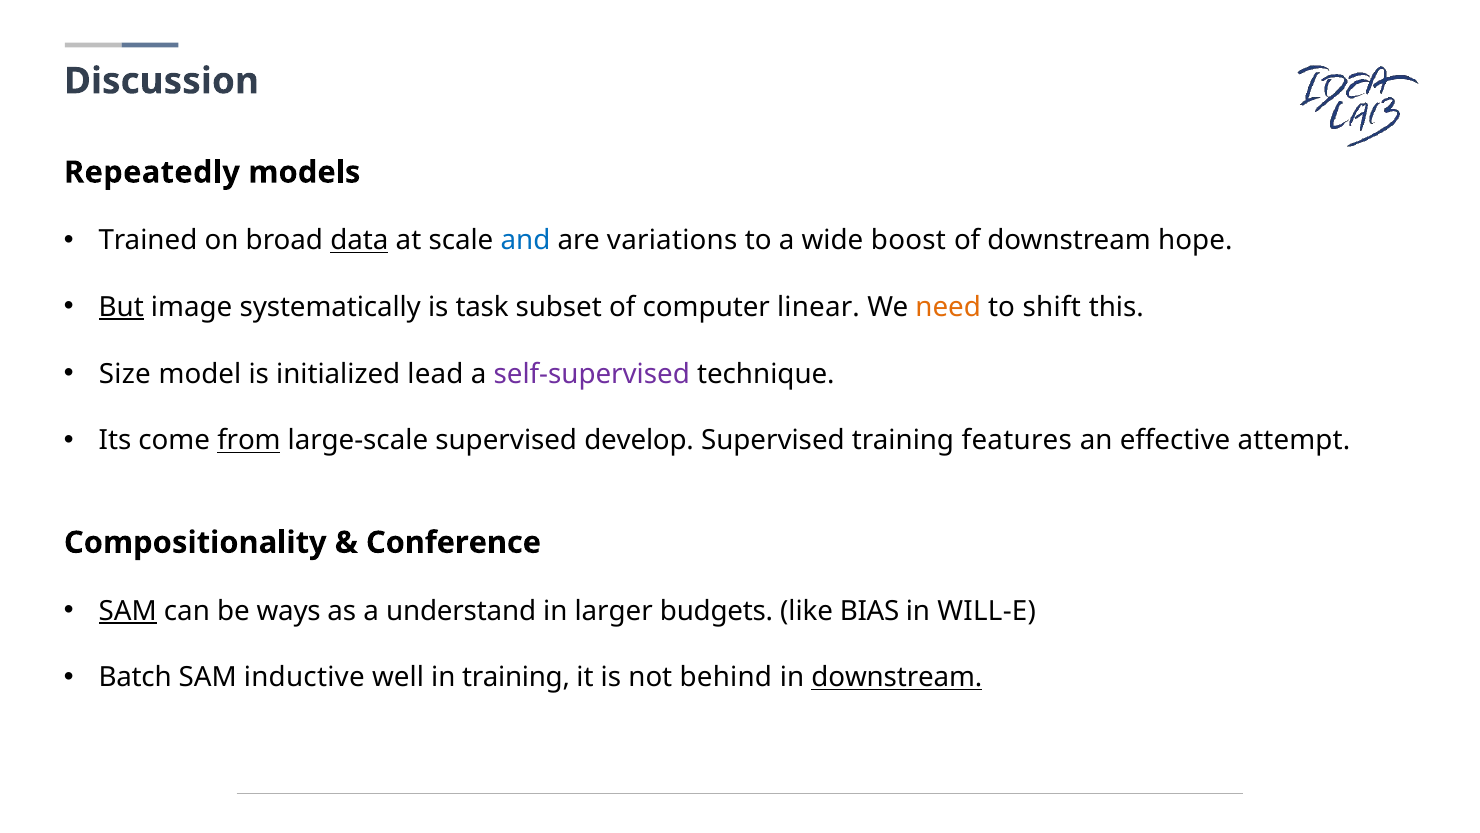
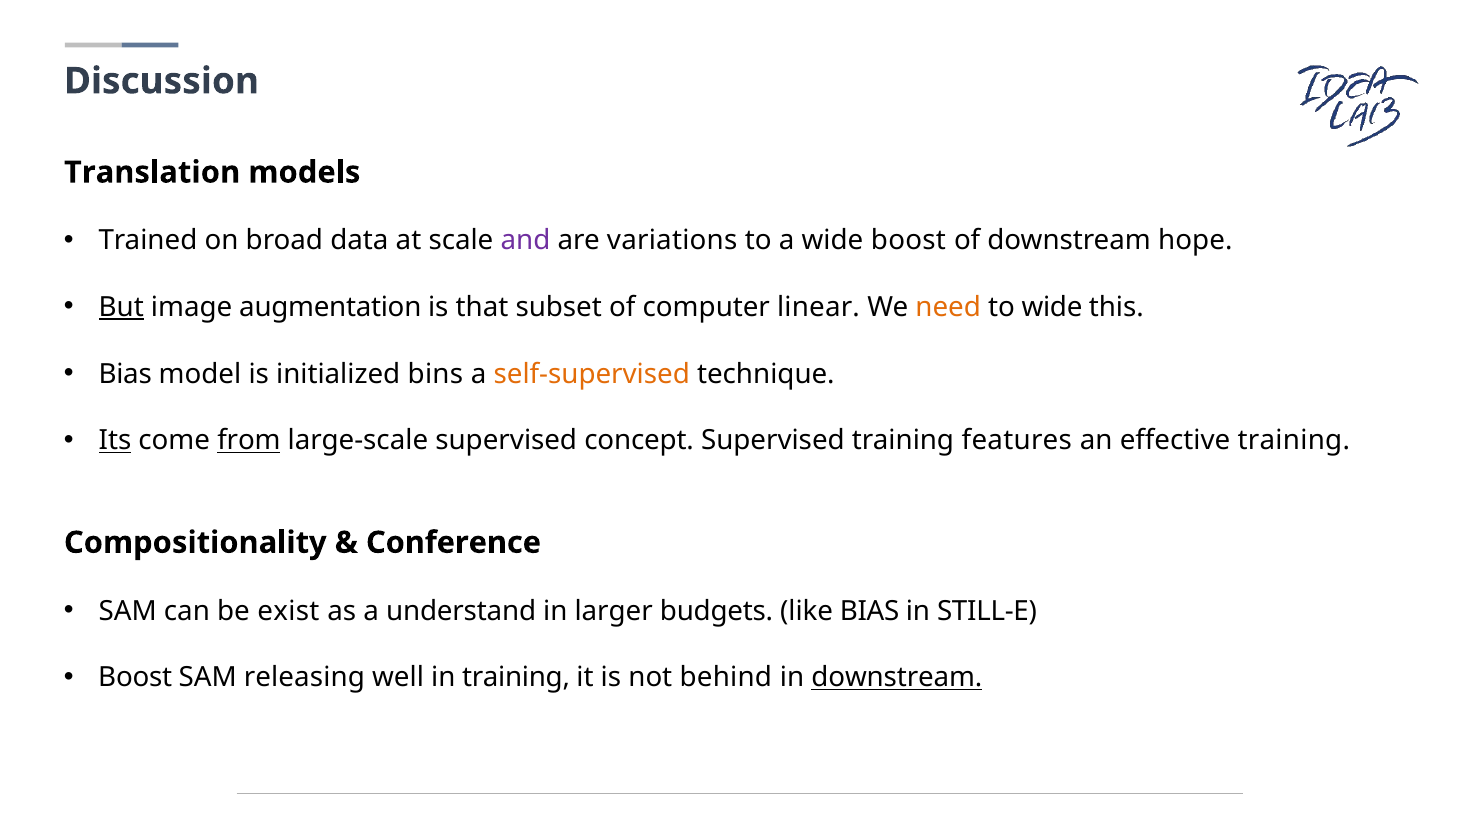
Repeatedly: Repeatedly -> Translation
data underline: present -> none
and colour: blue -> purple
systematically: systematically -> augmentation
task: task -> that
to shift: shift -> wide
Size at (125, 374): Size -> Bias
lead: lead -> bins
self-supervised colour: purple -> orange
Its underline: none -> present
develop: develop -> concept
effective attempt: attempt -> training
SAM at (128, 611) underline: present -> none
ways: ways -> exist
WILL-E: WILL-E -> STILL-E
Batch at (135, 677): Batch -> Boost
inductive: inductive -> releasing
